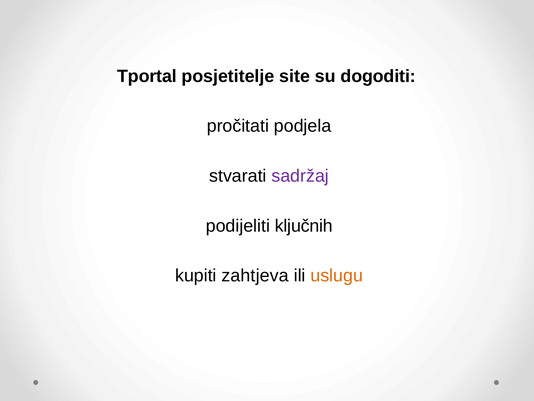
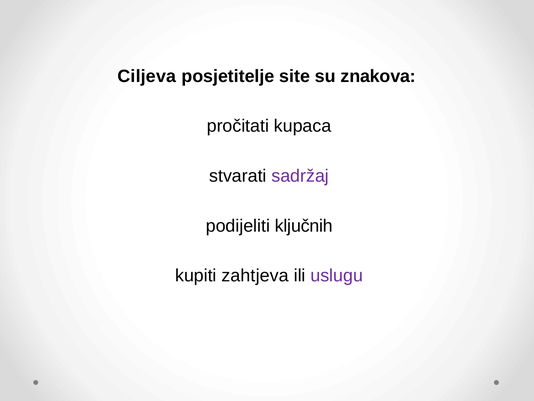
Tportal: Tportal -> Ciljeva
dogoditi: dogoditi -> znakova
podjela: podjela -> kupaca
uslugu colour: orange -> purple
